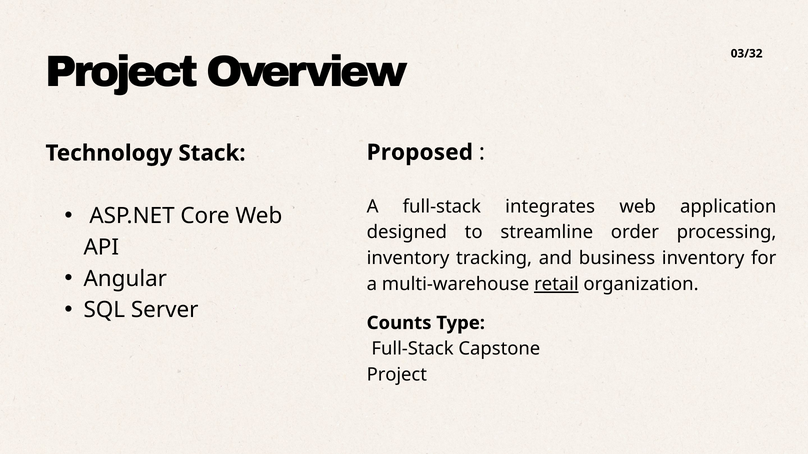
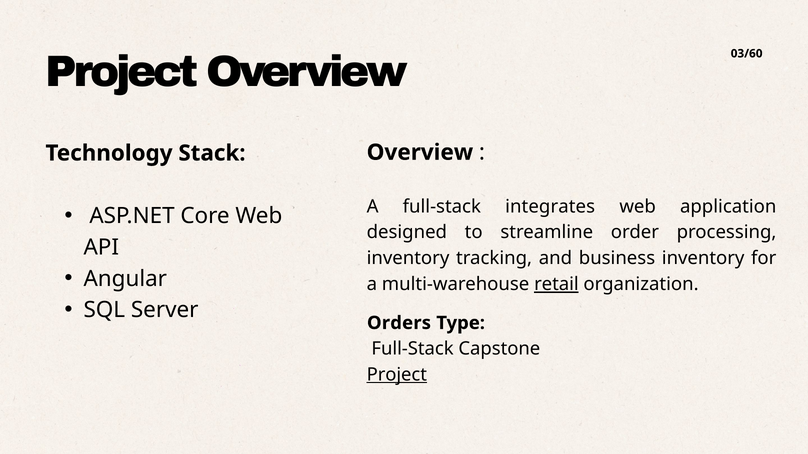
03/32: 03/32 -> 03/60
Proposed at (420, 153): Proposed -> Overview
Counts: Counts -> Orders
Project at (397, 375) underline: none -> present
